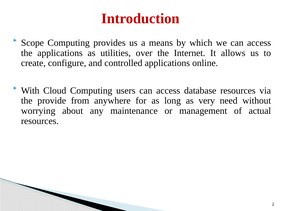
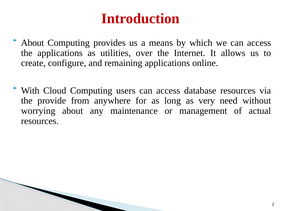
Scope at (32, 43): Scope -> About
controlled: controlled -> remaining
